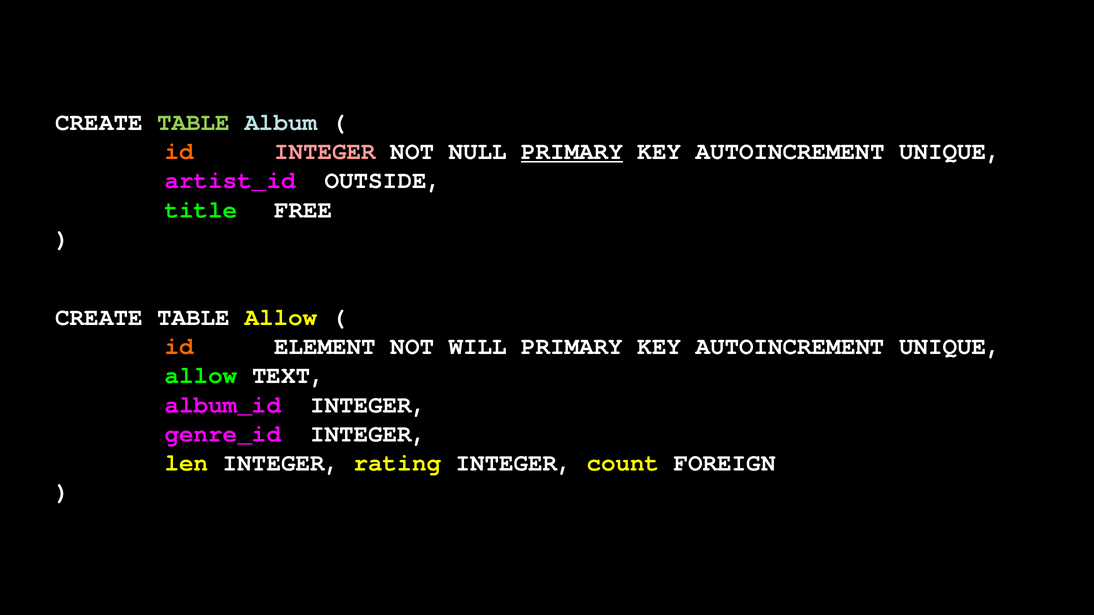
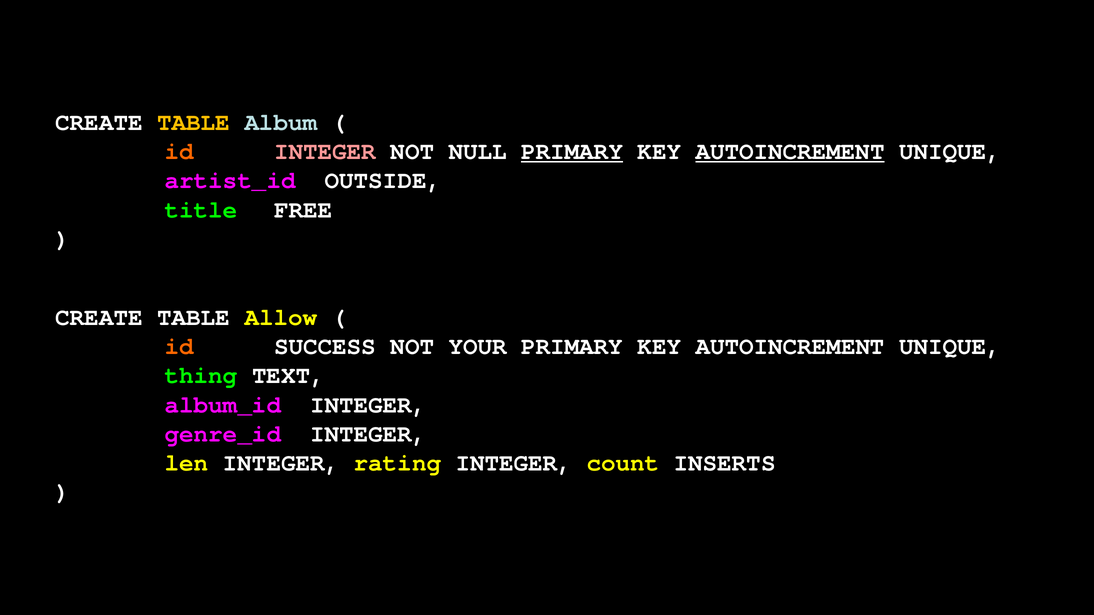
TABLE at (193, 122) colour: light green -> yellow
AUTOINCREMENT at (790, 151) underline: none -> present
ELEMENT: ELEMENT -> SUCCESS
WILL: WILL -> YOUR
allow at (201, 376): allow -> thing
FOREIGN: FOREIGN -> INSERTS
